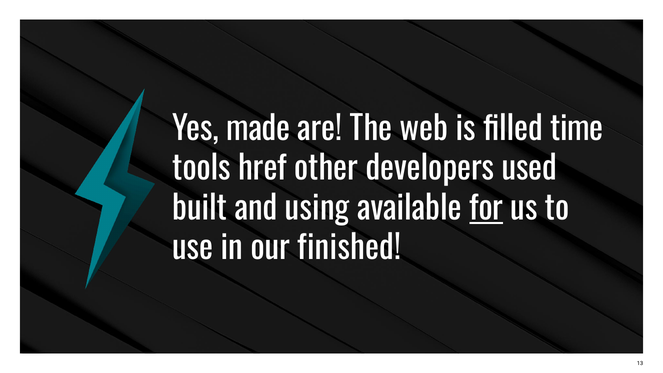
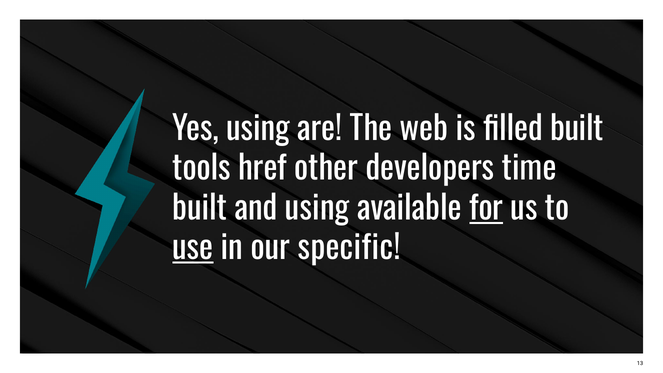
Yes made: made -> using
filled time: time -> built
used: used -> time
use underline: none -> present
finished: finished -> specific
